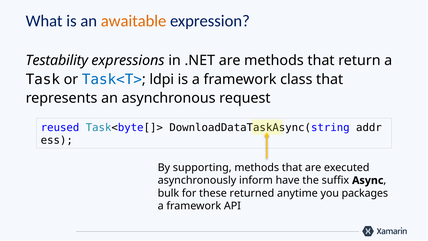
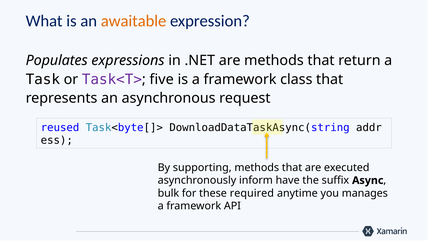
Testability: Testability -> Populates
Task<T> colour: blue -> purple
ldpi: ldpi -> five
returned: returned -> required
packages: packages -> manages
